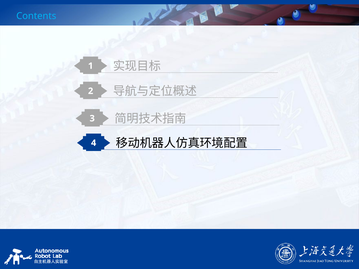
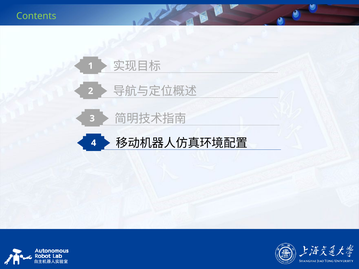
Contents colour: light blue -> light green
